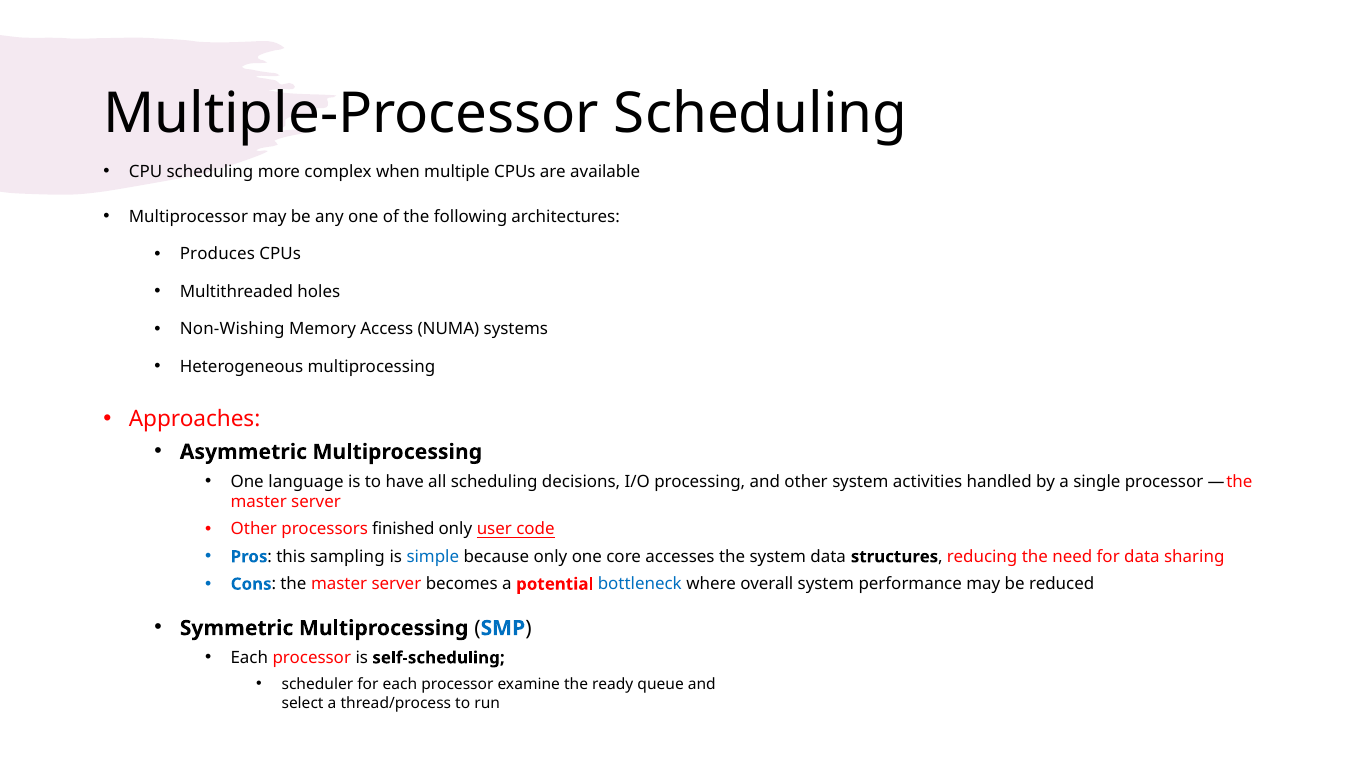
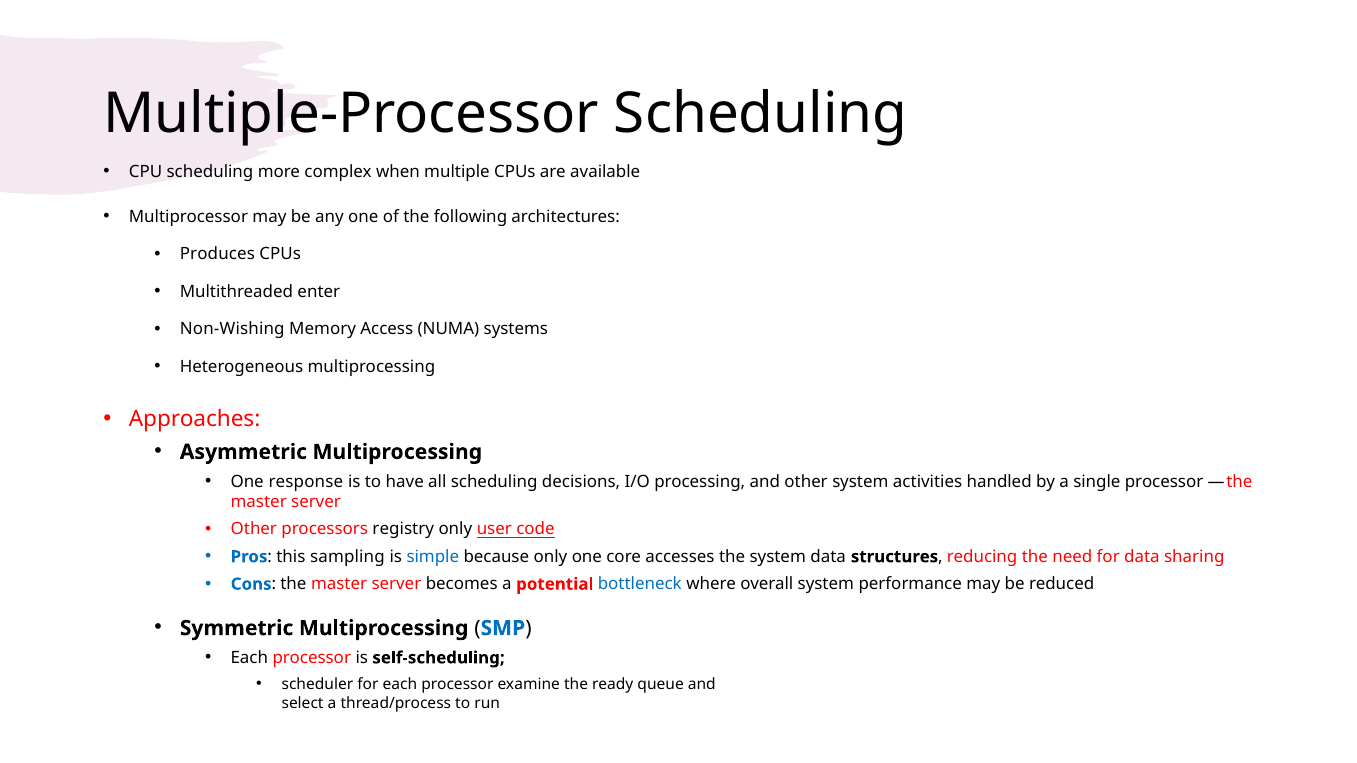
holes: holes -> enter
language: language -> response
finished: finished -> registry
